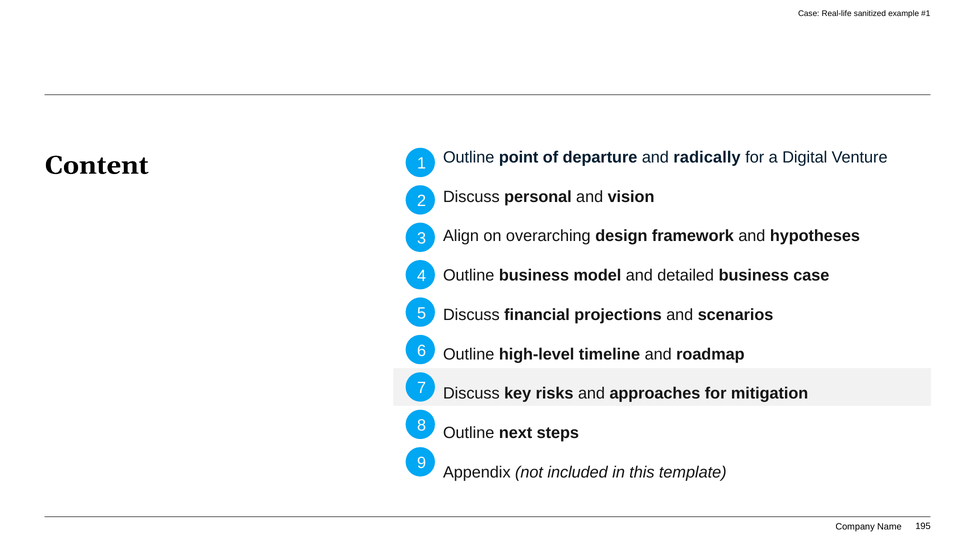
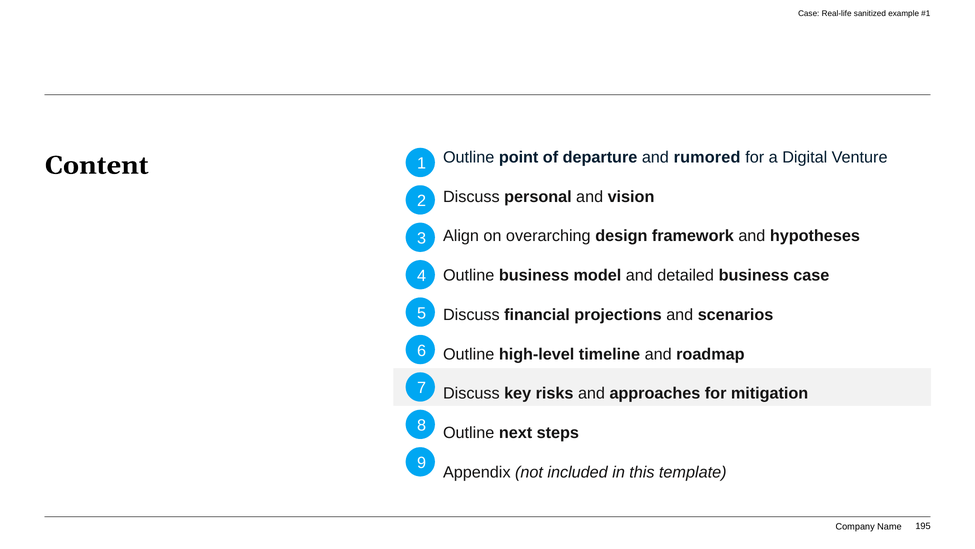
radically: radically -> rumored
